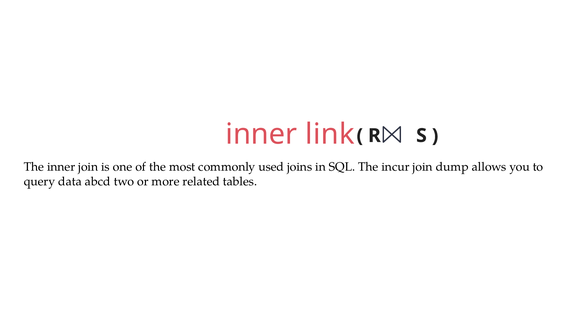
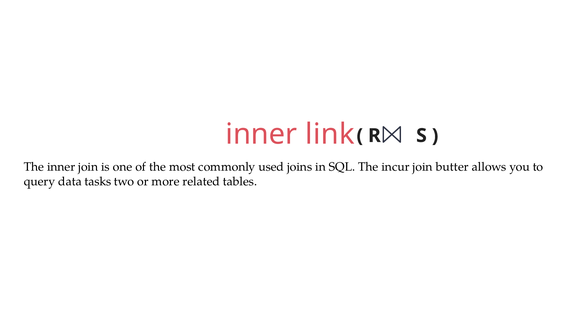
dump: dump -> butter
abcd: abcd -> tasks
